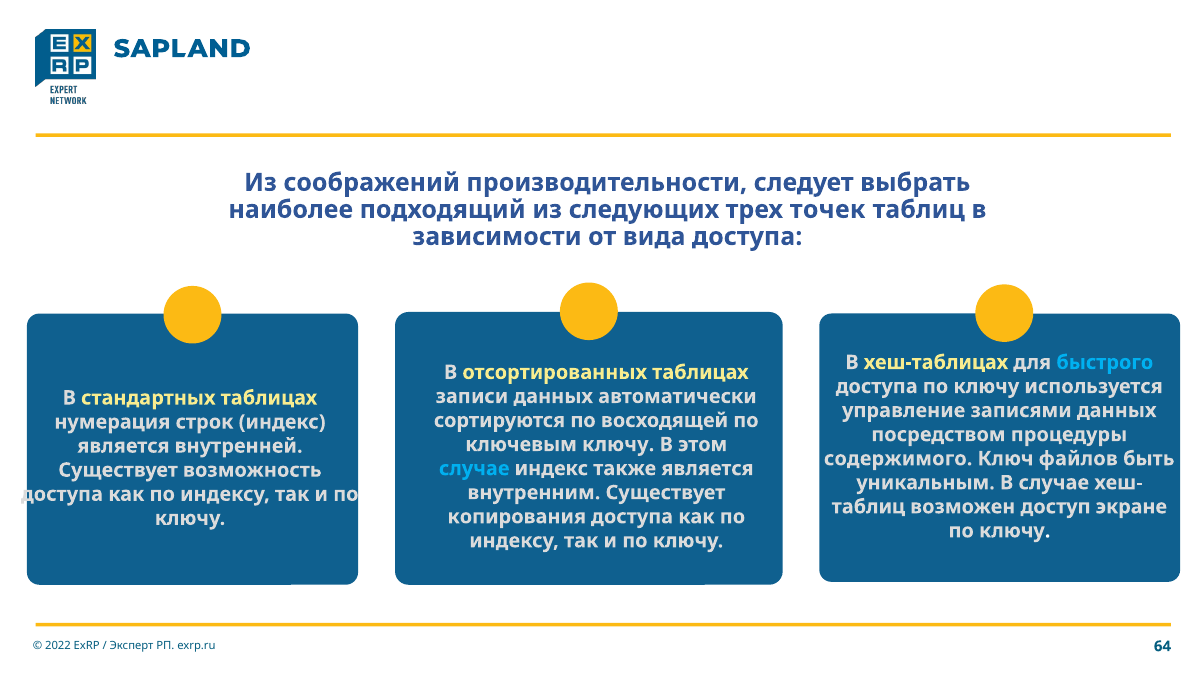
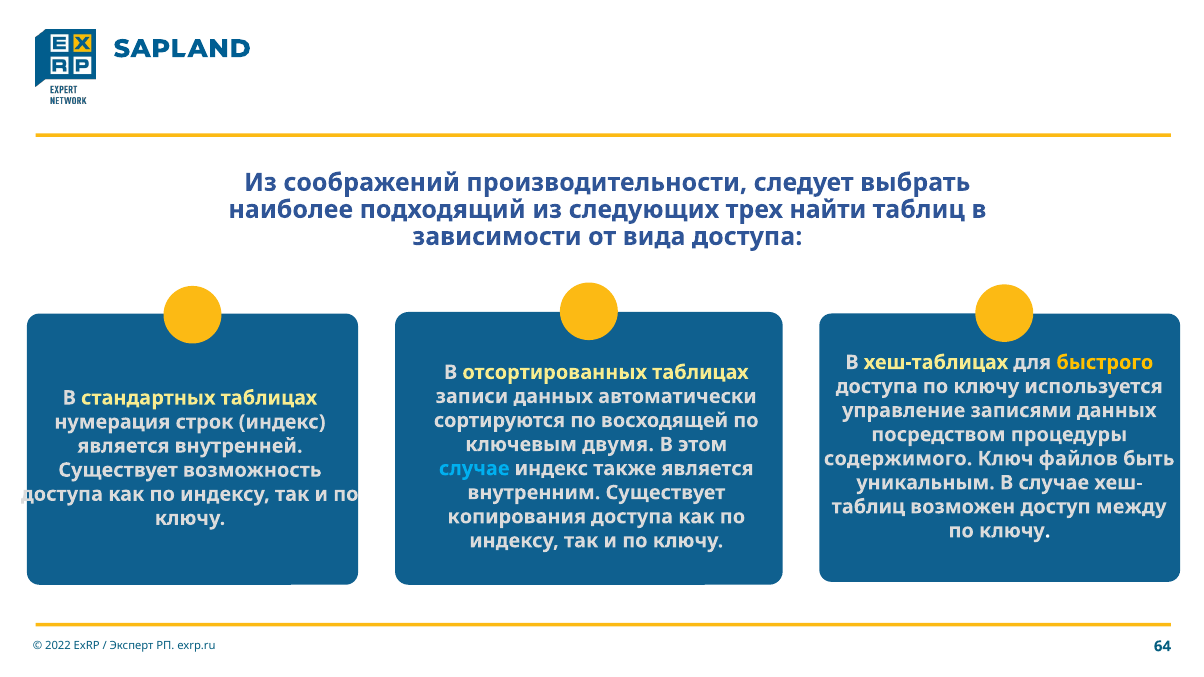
точек: точек -> найти
быстрого colour: light blue -> yellow
ключевым ключу: ключу -> двумя
экране: экране -> между
